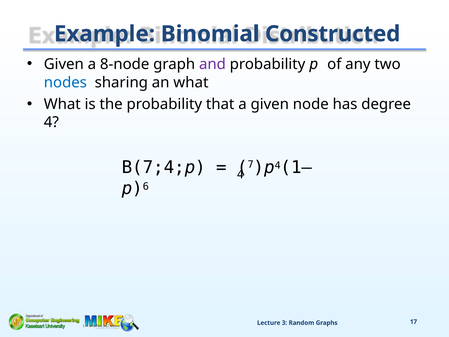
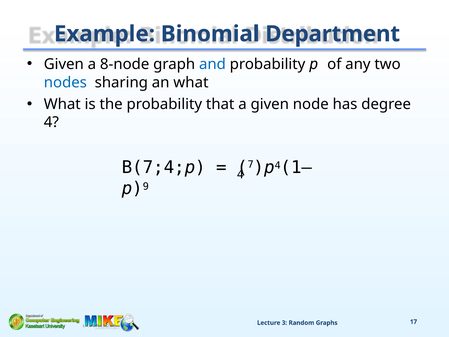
Constructed: Constructed -> Department
and colour: purple -> blue
6: 6 -> 9
